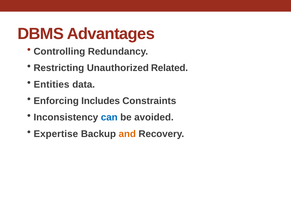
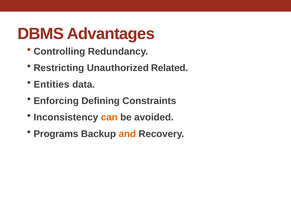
Includes: Includes -> Defining
can colour: blue -> orange
Expertise: Expertise -> Programs
